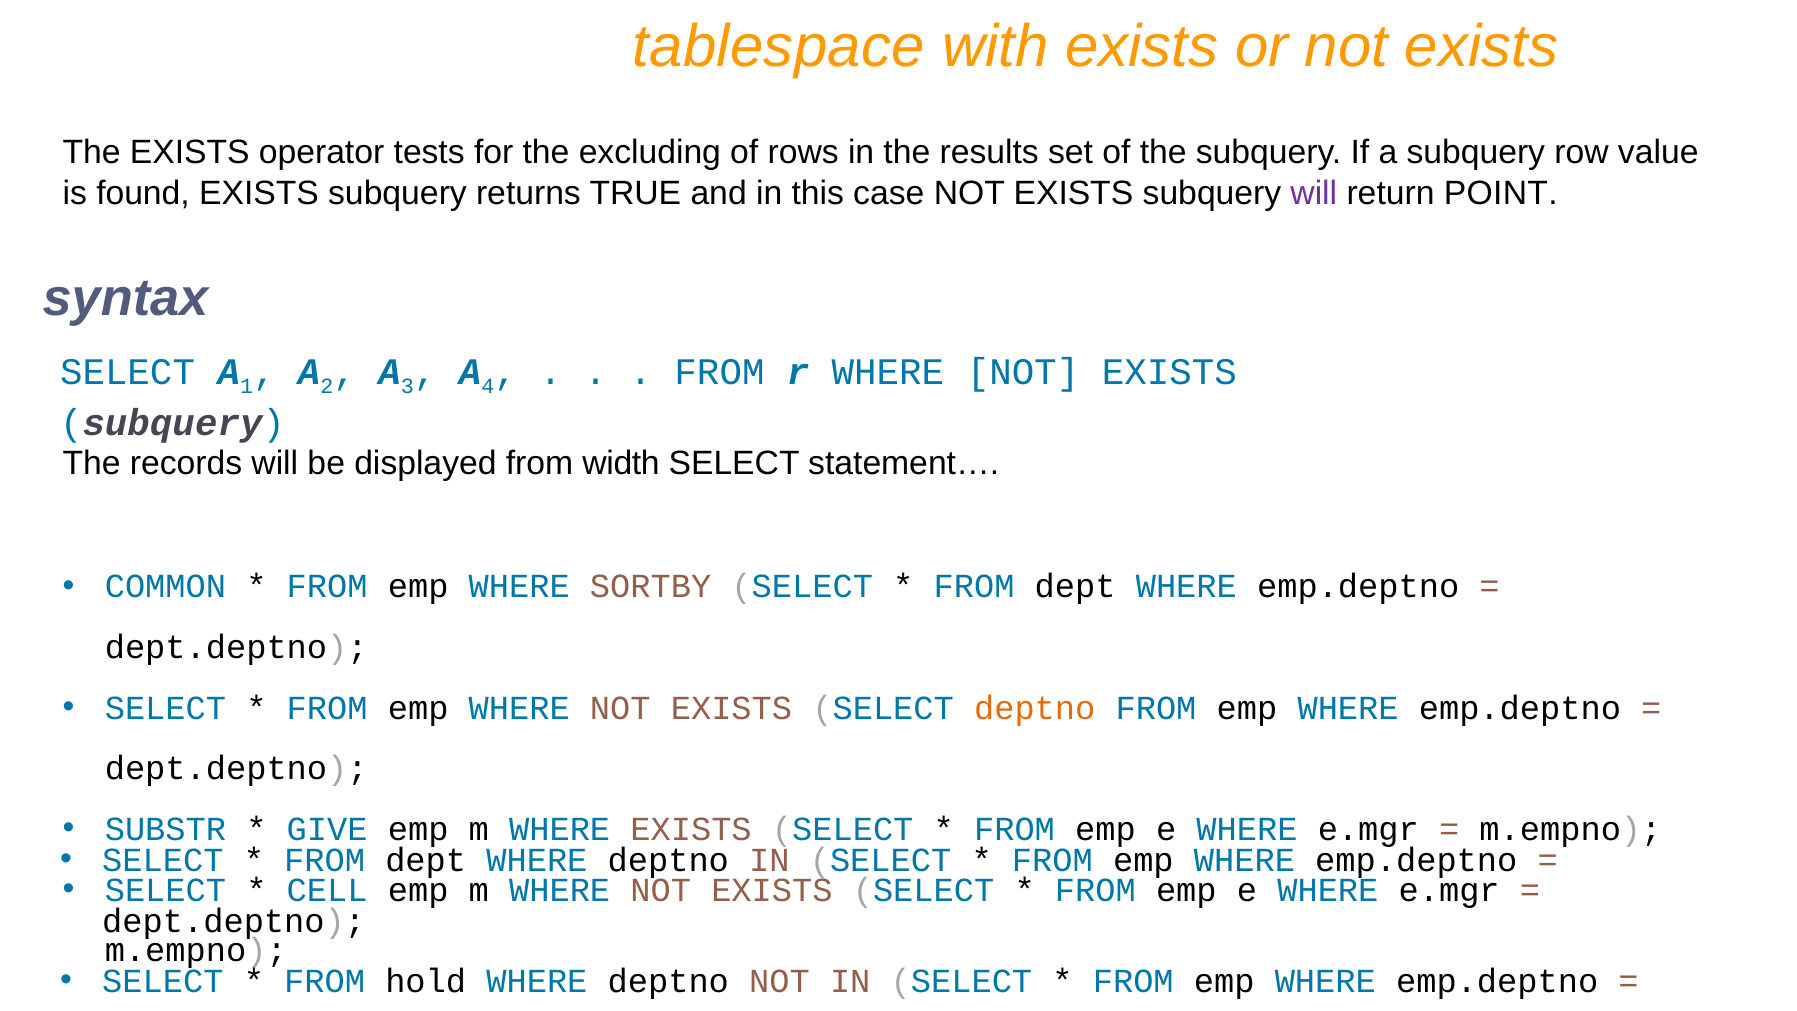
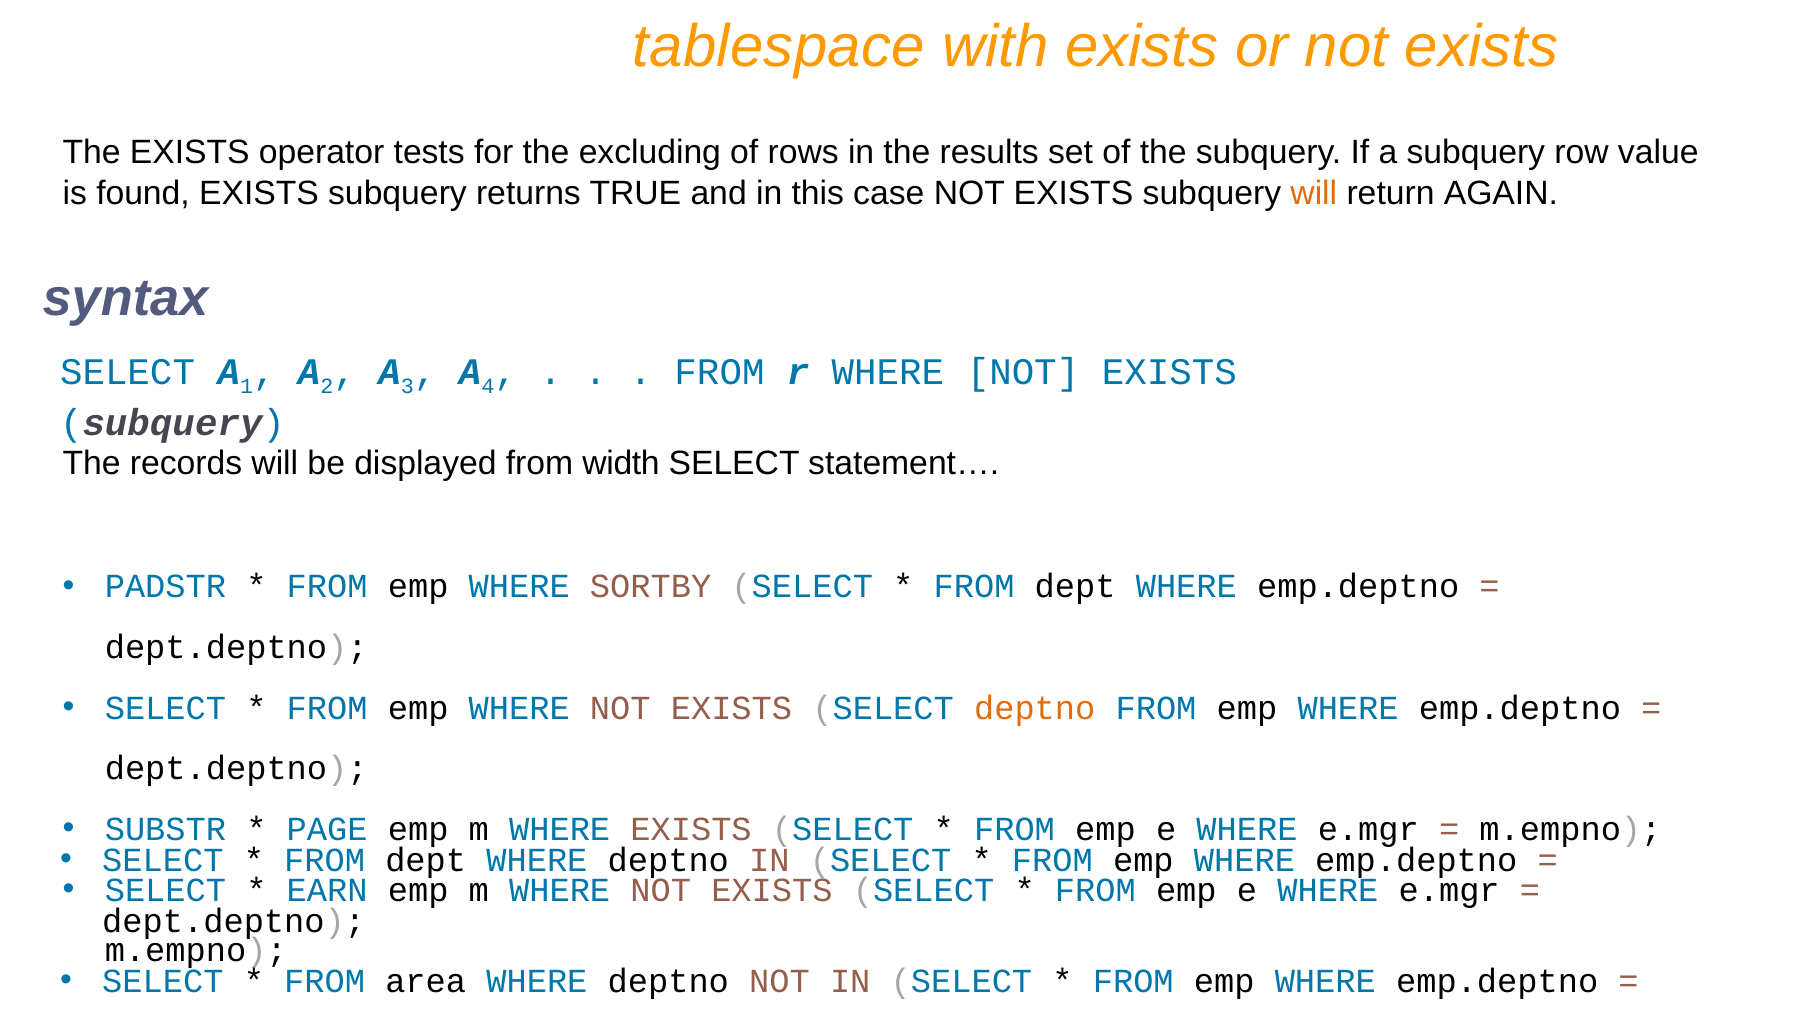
will at (1314, 193) colour: purple -> orange
POINT: POINT -> AGAIN
COMMON: COMMON -> PADSTR
GIVE: GIVE -> PAGE
CELL: CELL -> EARN
hold: hold -> area
